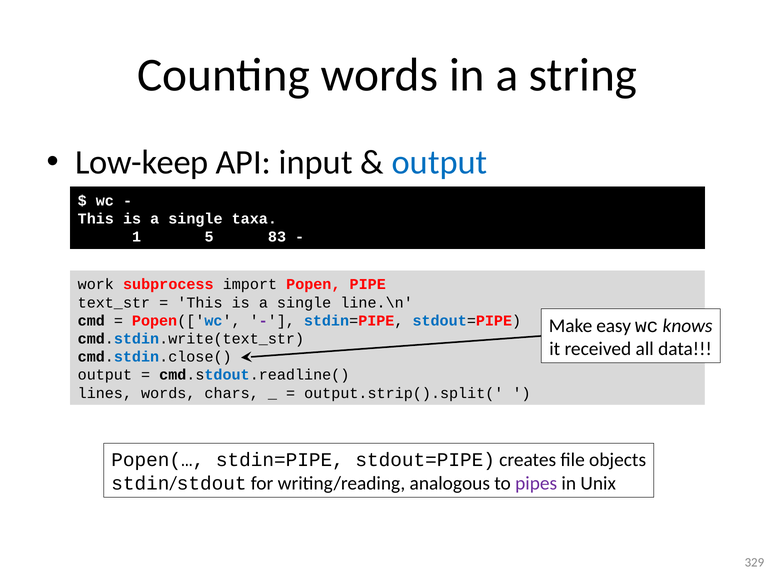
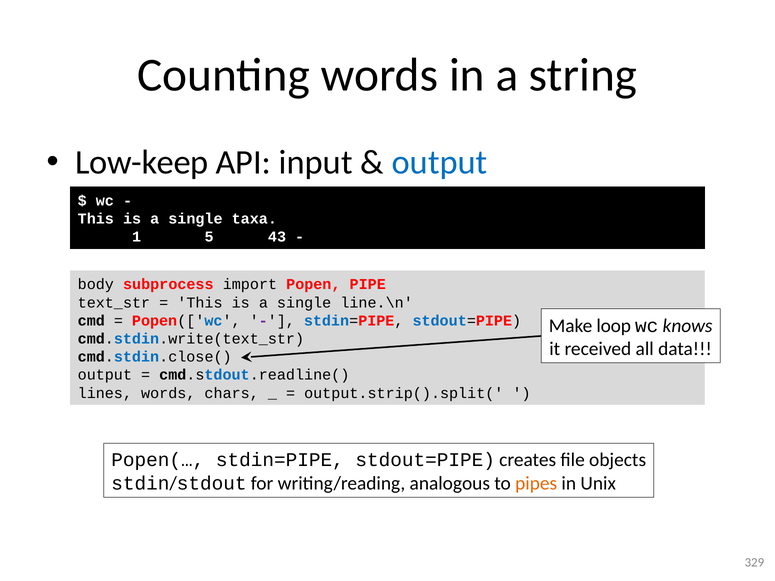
83: 83 -> 43
work: work -> body
easy: easy -> loop
pipes colour: purple -> orange
